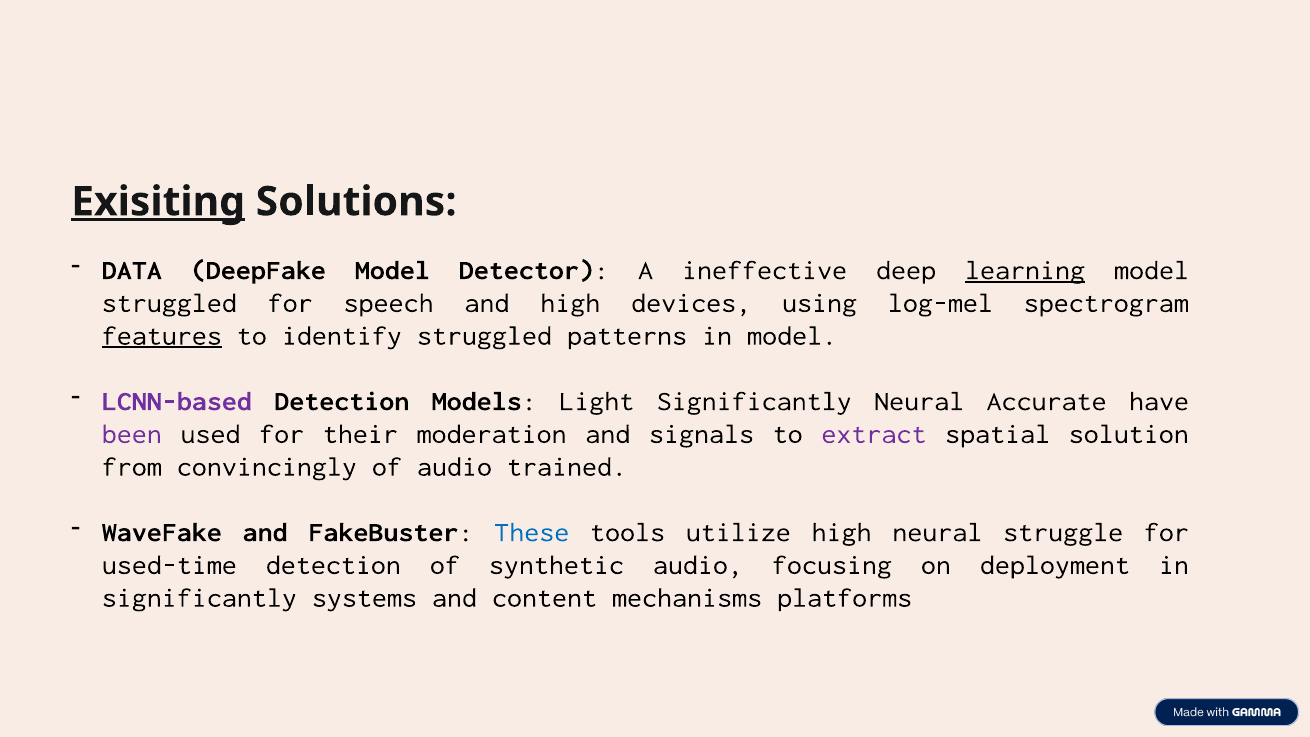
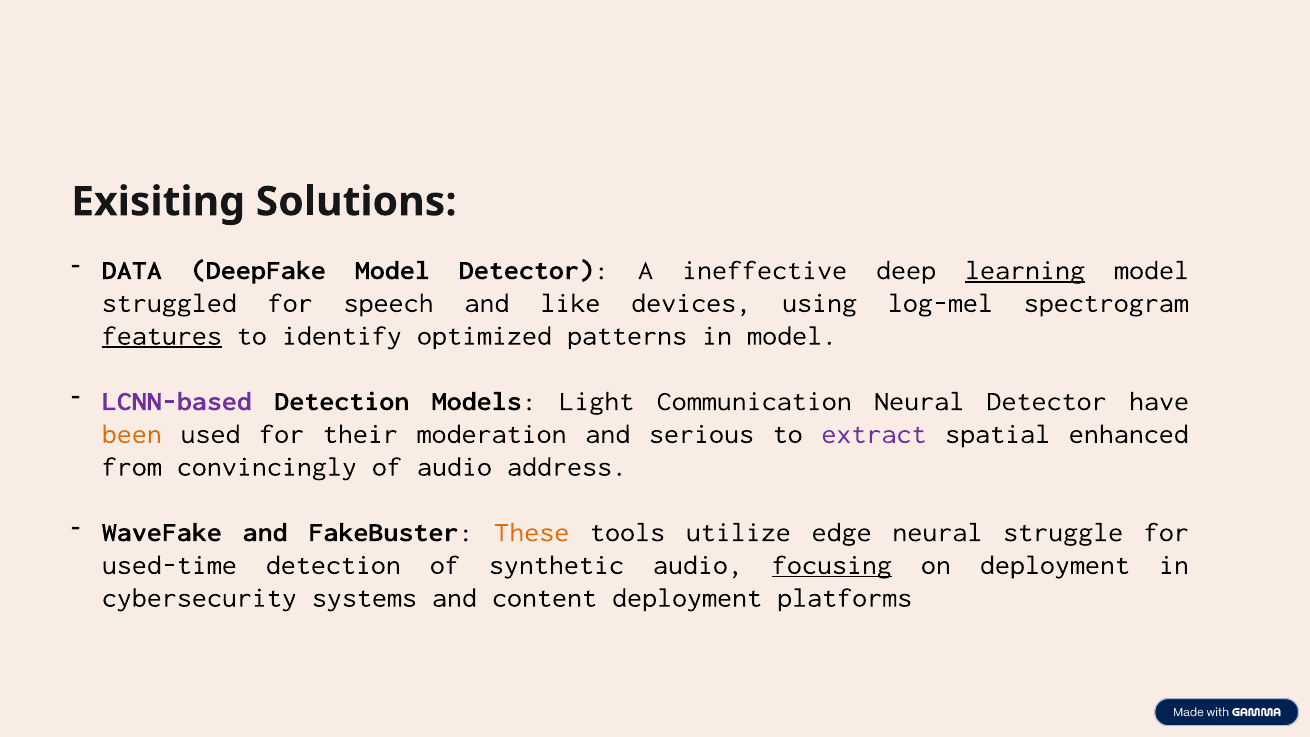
Exisiting underline: present -> none
and high: high -> like
identify struggled: struggled -> optimized
Light Significantly: Significantly -> Communication
Neural Accurate: Accurate -> Detector
been colour: purple -> orange
signals: signals -> serious
solution: solution -> enhanced
trained: trained -> address
These colour: blue -> orange
utilize high: high -> edge
focusing underline: none -> present
significantly at (199, 598): significantly -> cybersecurity
content mechanisms: mechanisms -> deployment
